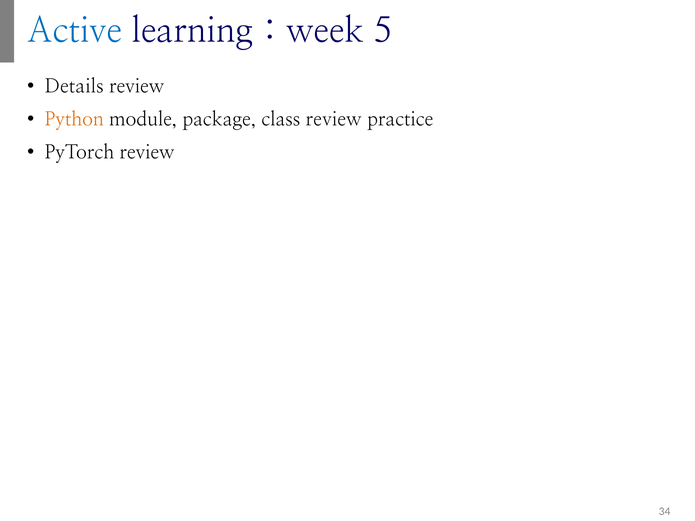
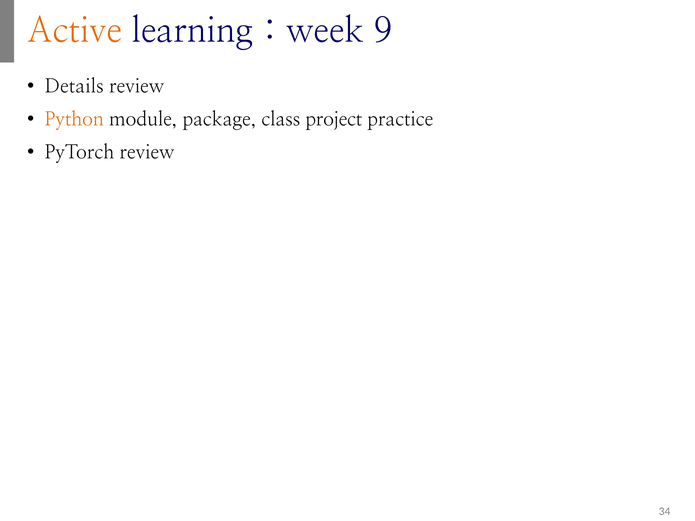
Active colour: blue -> orange
5: 5 -> 9
class review: review -> project
